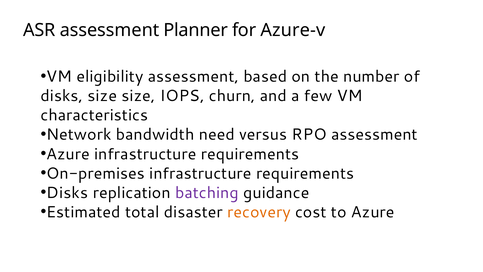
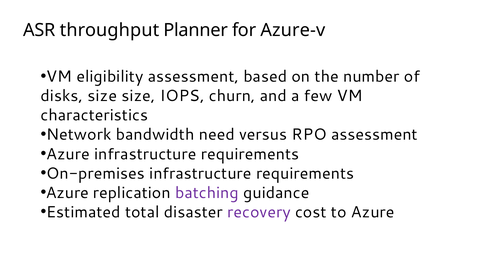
ASR assessment: assessment -> throughput
Disks at (67, 192): Disks -> Azure
recovery colour: orange -> purple
